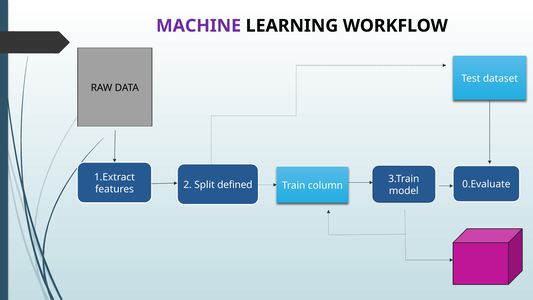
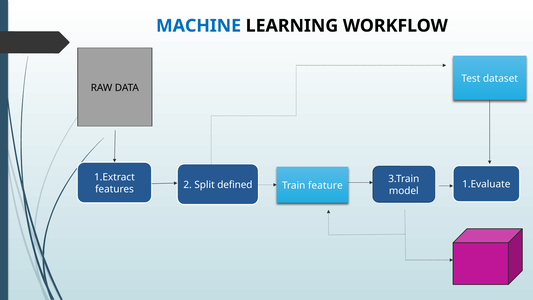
MACHINE colour: purple -> blue
0.Evaluate: 0.Evaluate -> 1.Evaluate
column: column -> feature
